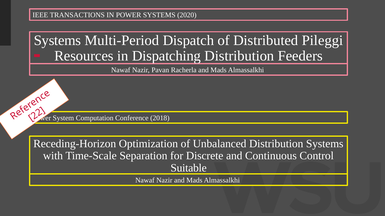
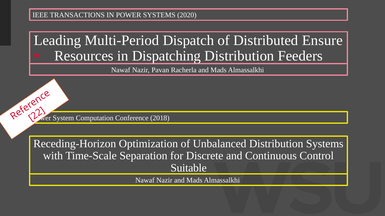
Systems at (57, 40): Systems -> Leading
Pileggi: Pileggi -> Ensure
